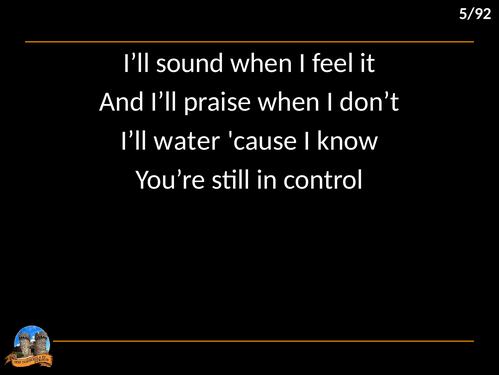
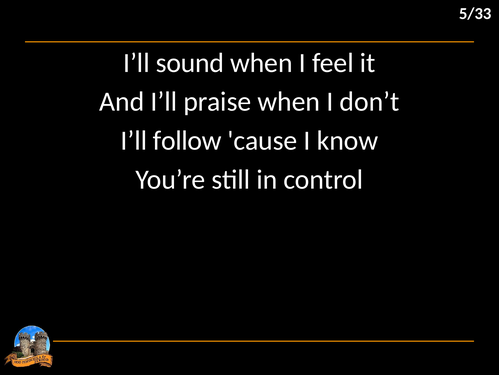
5/92: 5/92 -> 5/33
water: water -> follow
